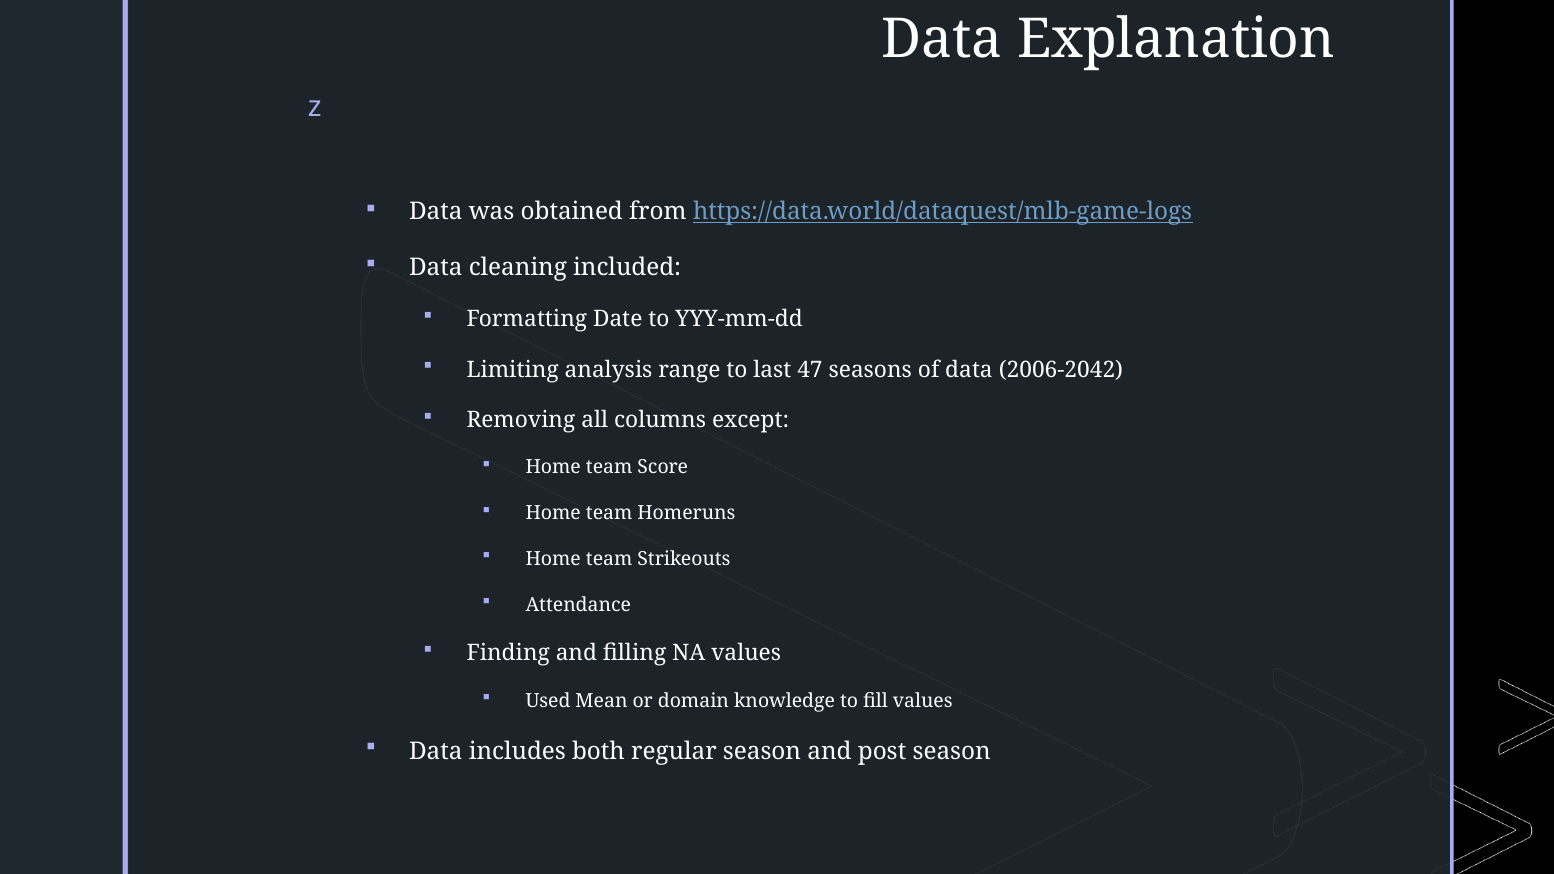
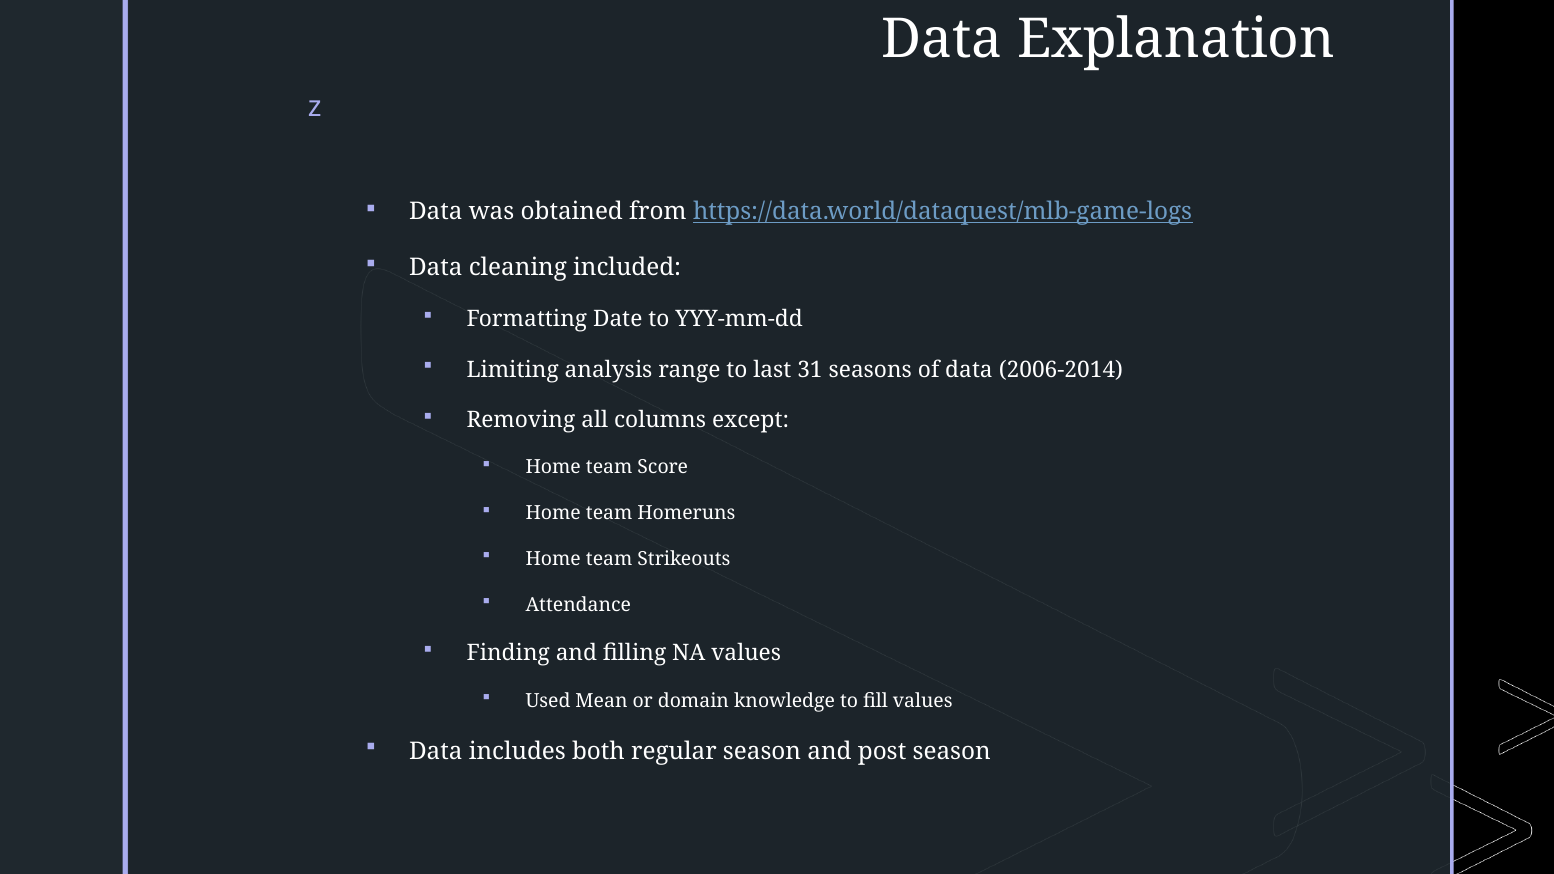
47: 47 -> 31
2006-2042: 2006-2042 -> 2006-2014
